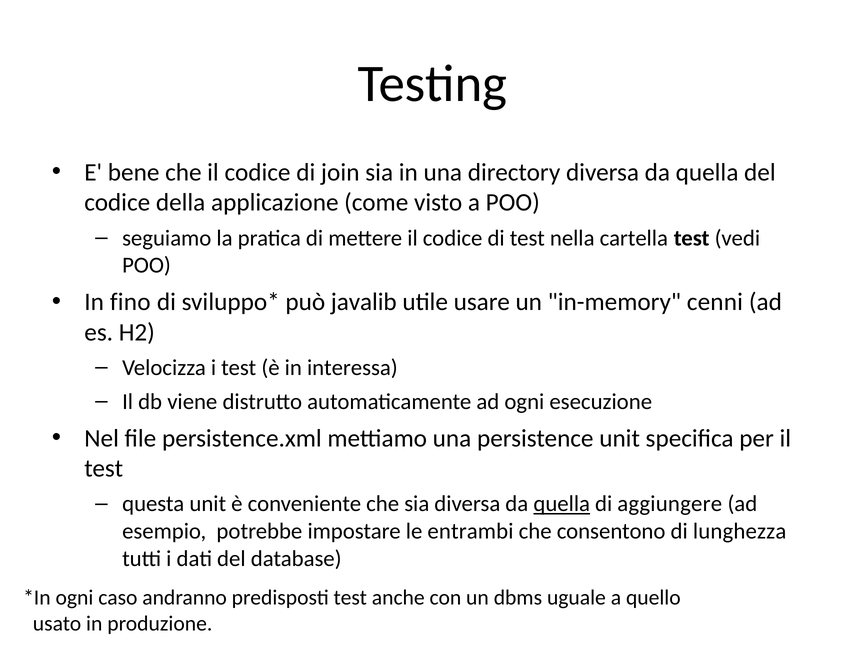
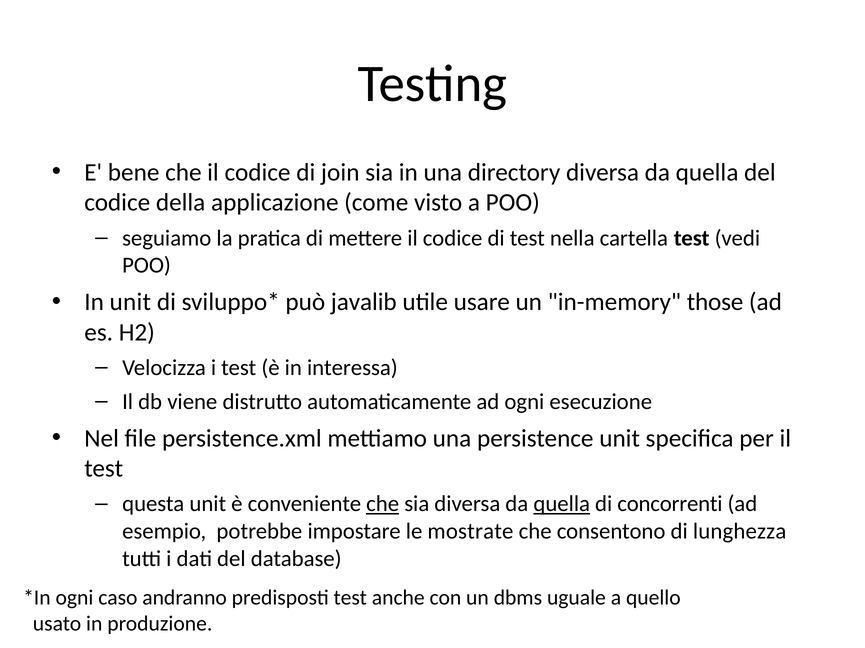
In fino: fino -> unit
cenni: cenni -> those
che at (383, 505) underline: none -> present
aggiungere: aggiungere -> concorrenti
entrambi: entrambi -> mostrate
